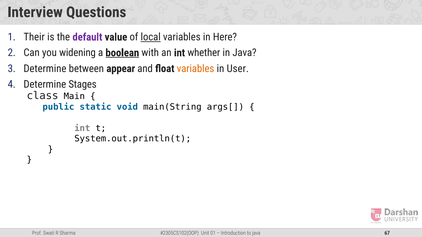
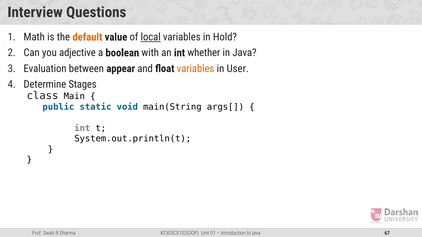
Their: Their -> Math
default colour: purple -> orange
Here: Here -> Hold
widening: widening -> adjective
boolean underline: present -> none
Determine at (45, 69): Determine -> Evaluation
